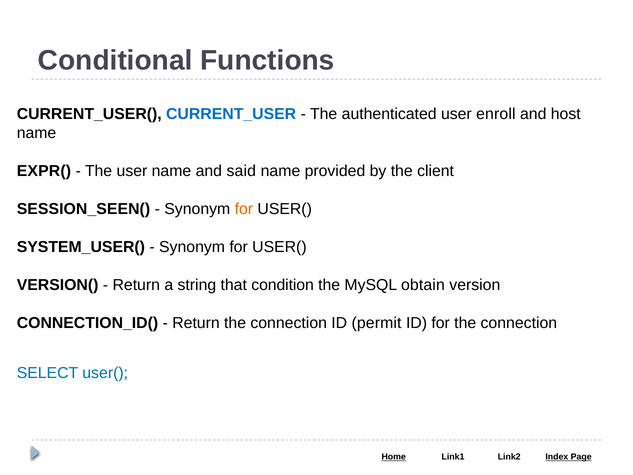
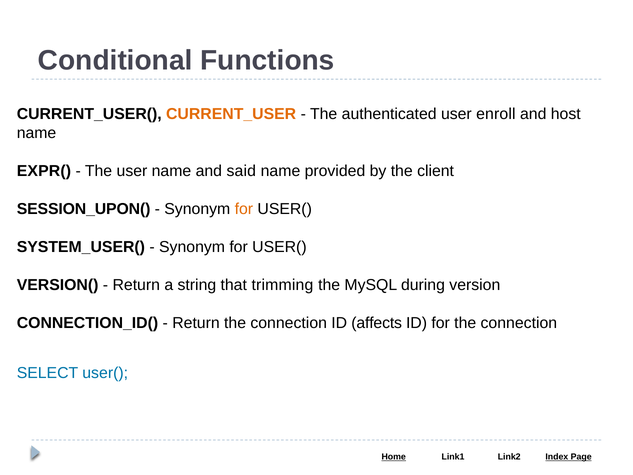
CURRENT_USER colour: blue -> orange
SESSION_SEEN(: SESSION_SEEN( -> SESSION_UPON(
condition: condition -> trimming
obtain: obtain -> during
permit: permit -> affects
